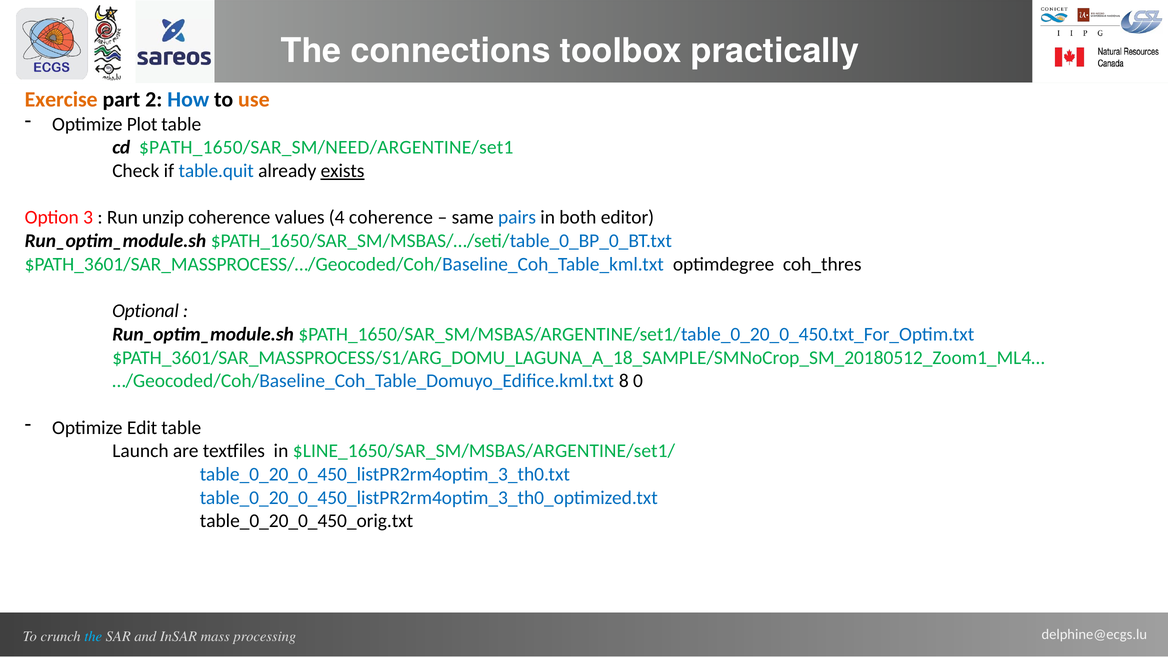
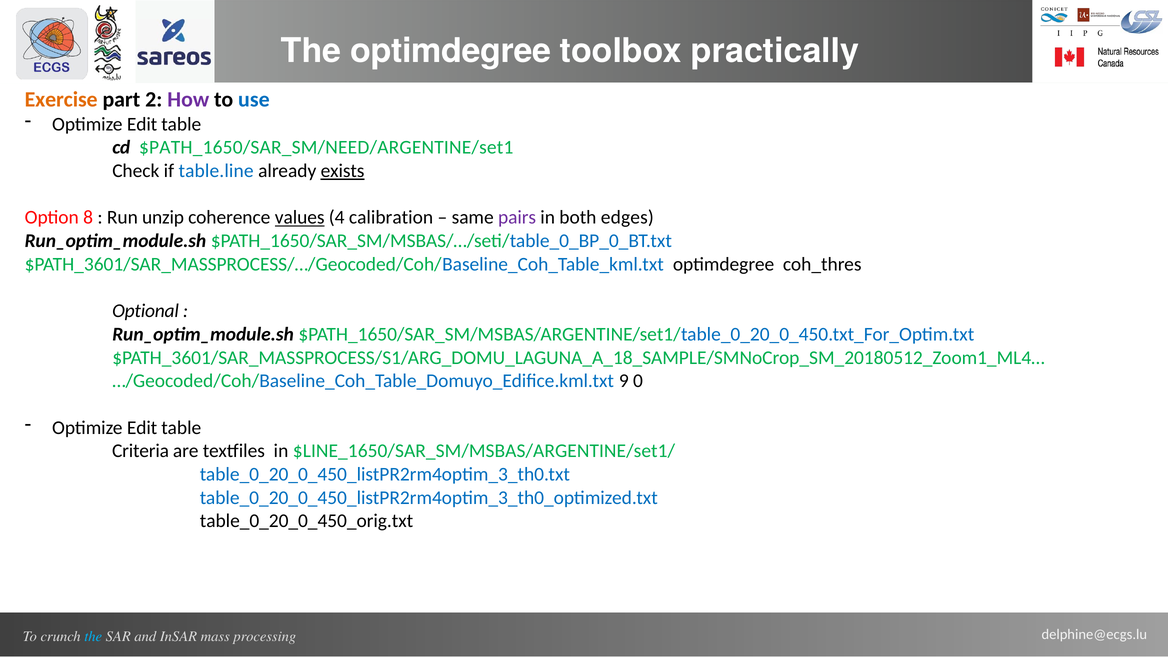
The connections: connections -> optimdegree
How colour: blue -> purple
use colour: orange -> blue
Plot at (142, 124): Plot -> Edit
table.quit: table.quit -> table.line
3: 3 -> 8
values underline: none -> present
4 coherence: coherence -> calibration
pairs colour: blue -> purple
editor: editor -> edges
8: 8 -> 9
Launch: Launch -> Criteria
